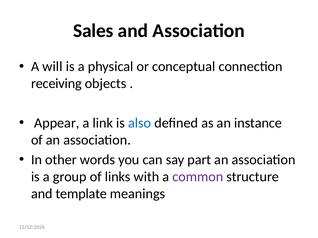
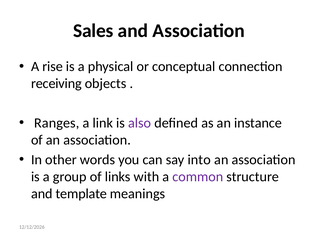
will: will -> rise
Appear: Appear -> Ranges
also colour: blue -> purple
part: part -> into
